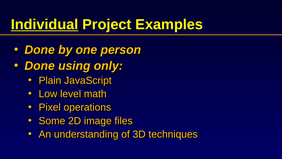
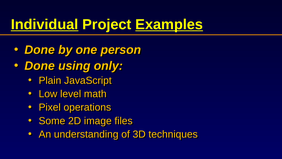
Examples underline: none -> present
